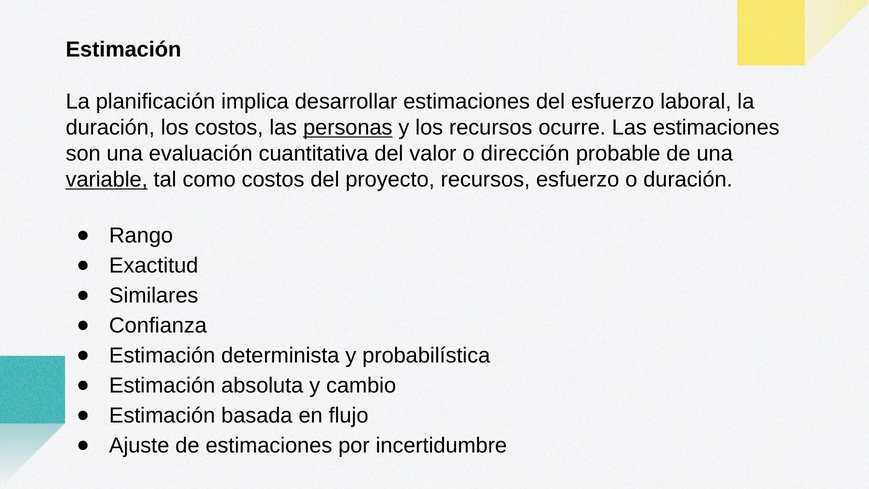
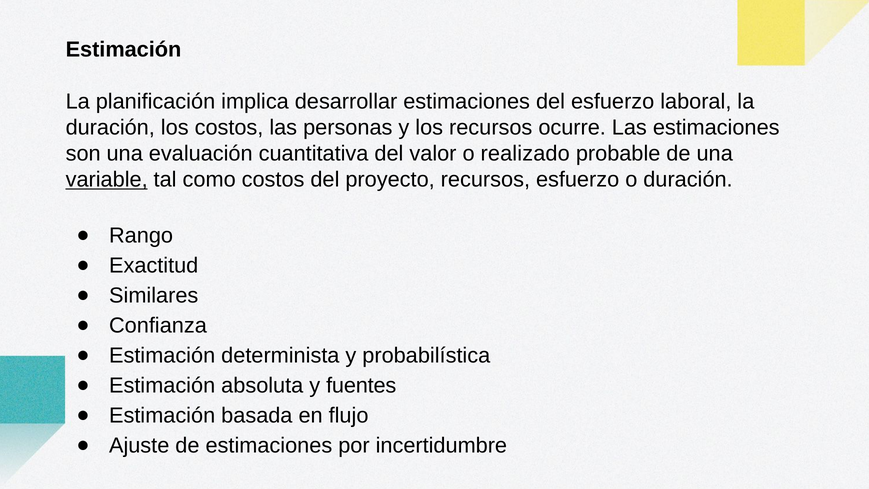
personas underline: present -> none
dirección: dirección -> realizado
cambio: cambio -> fuentes
